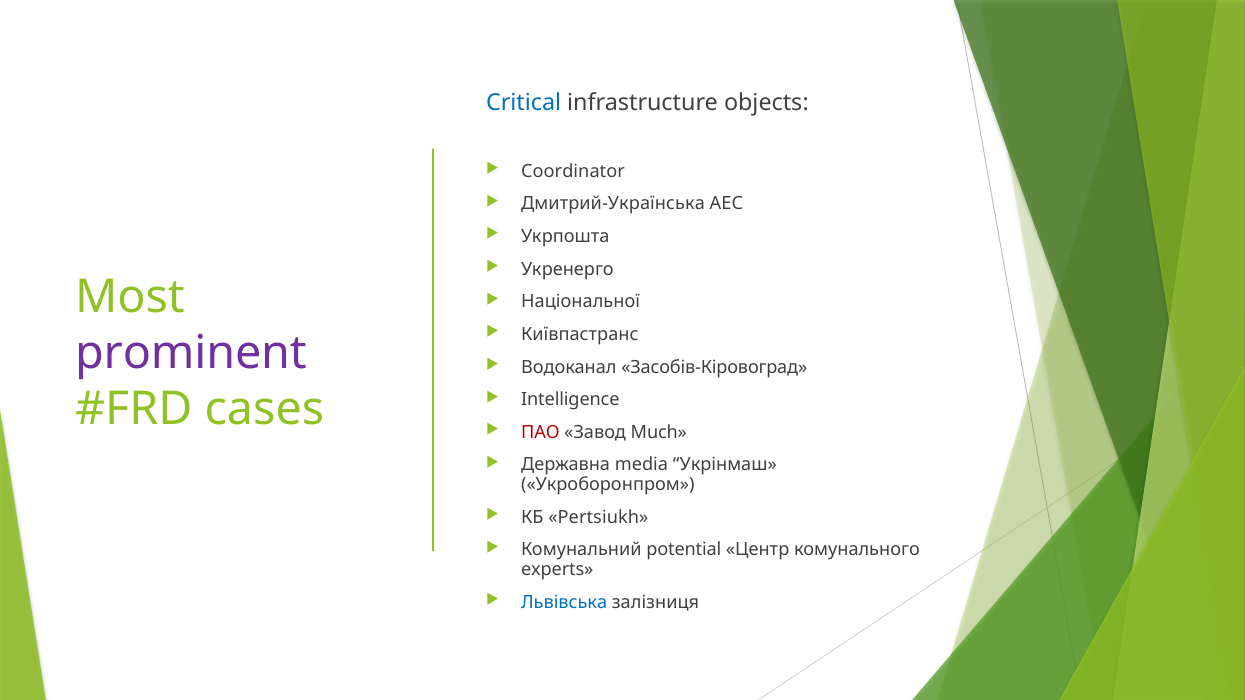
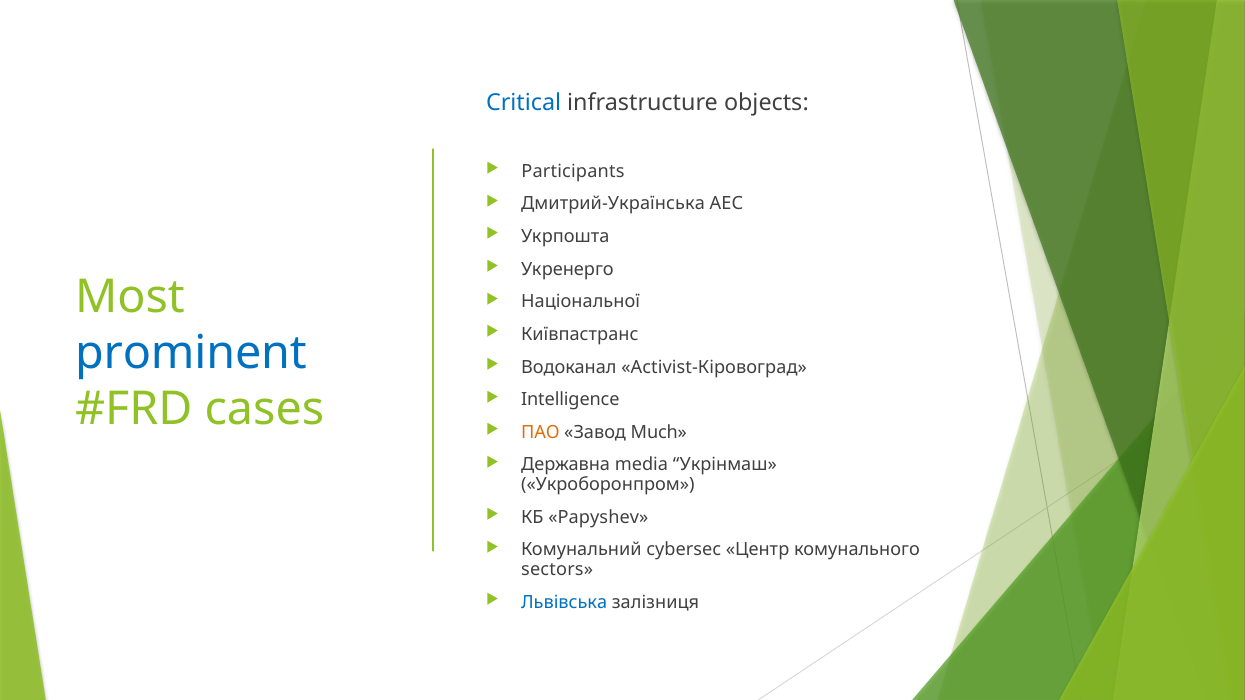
Coordinator: Coordinator -> Participants
prominent colour: purple -> blue
Засобів-Кіровоград: Засобів-Кіровоград -> Activist-Кіровоград
ПАО colour: red -> orange
Pertsiukh: Pertsiukh -> Papyshev
potential: potential -> cybersec
experts: experts -> sectors
